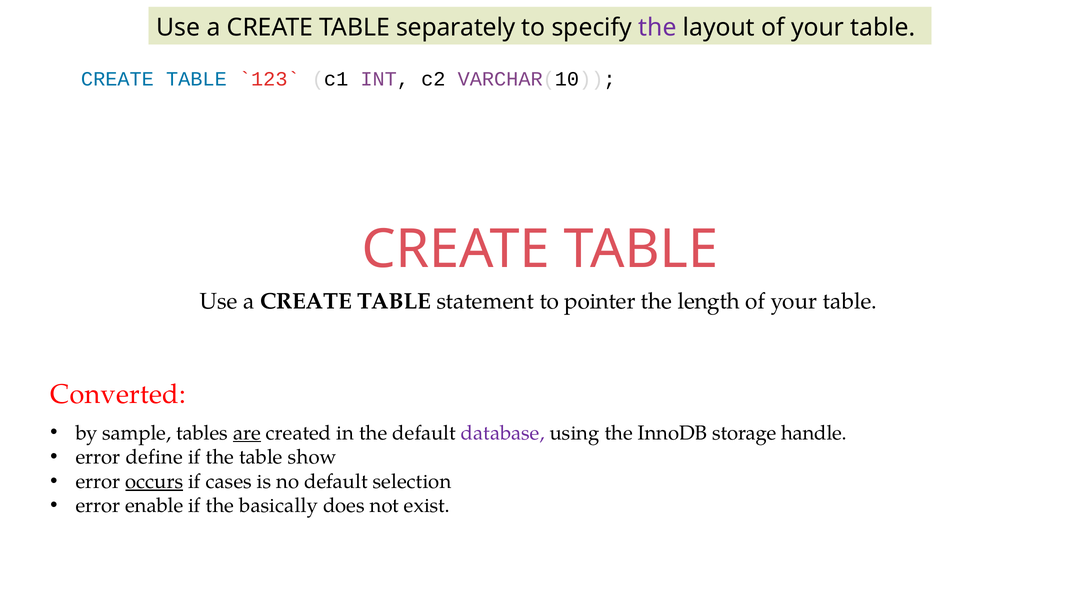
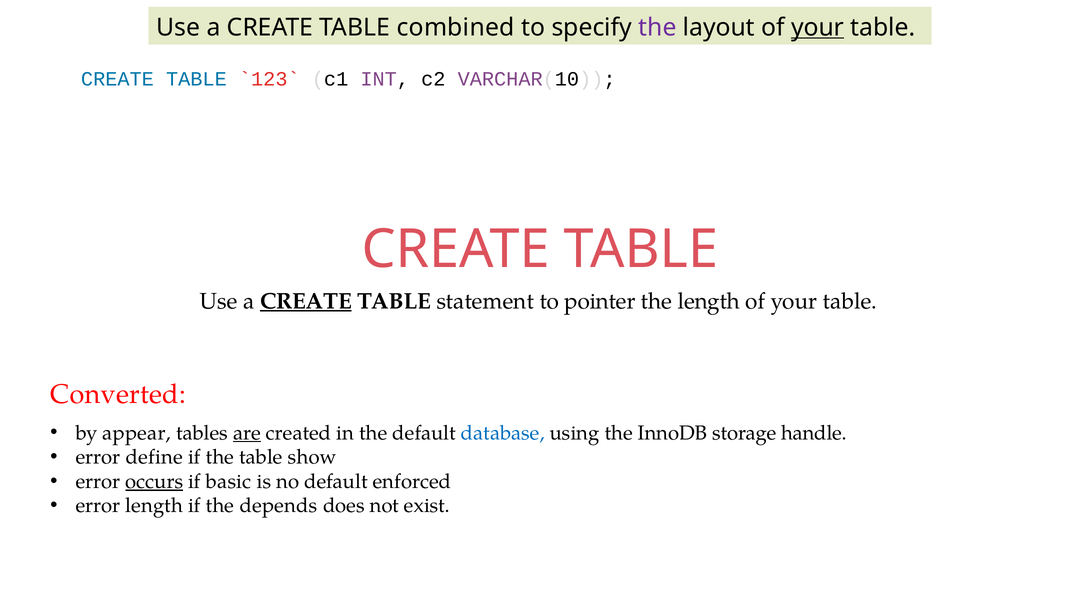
separately: separately -> combined
your at (818, 27) underline: none -> present
CREATE at (306, 301) underline: none -> present
sample: sample -> appear
database colour: purple -> blue
cases: cases -> basic
selection: selection -> enforced
error enable: enable -> length
basically: basically -> depends
